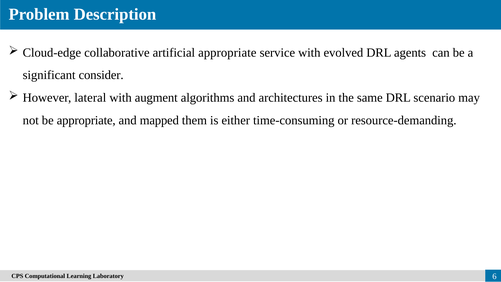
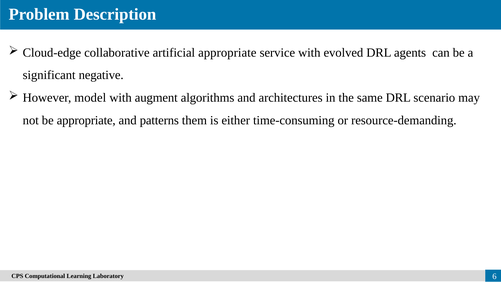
consider: consider -> negative
lateral: lateral -> model
mapped: mapped -> patterns
